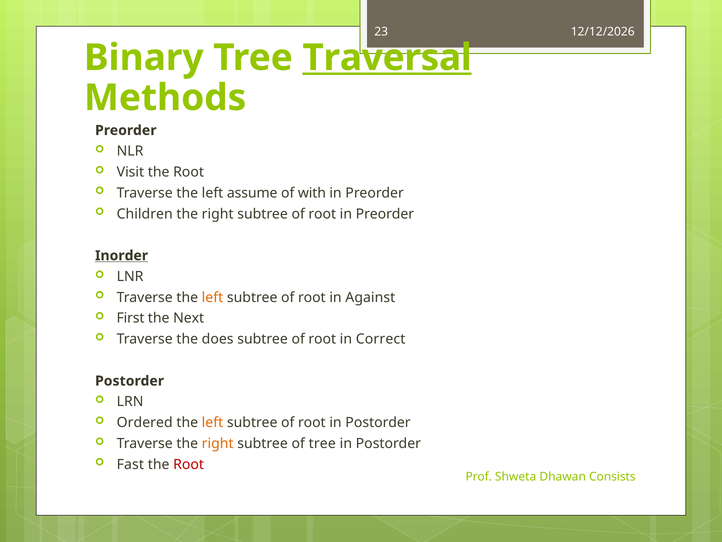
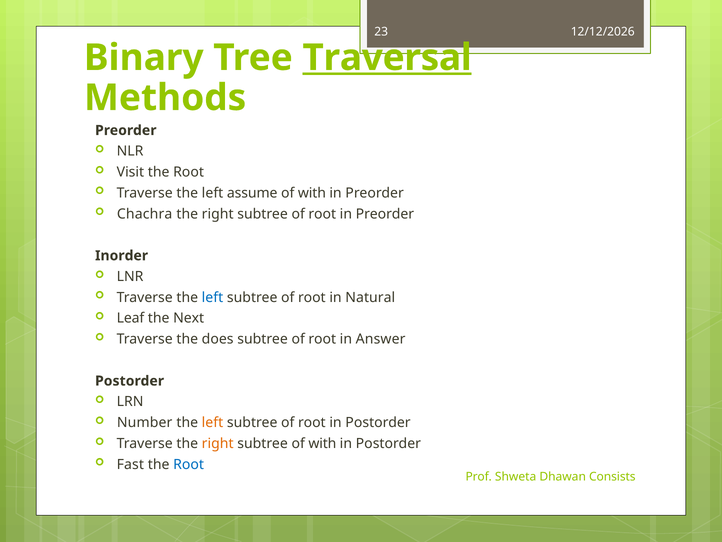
Children: Children -> Chachra
Inorder underline: present -> none
left at (212, 297) colour: orange -> blue
Against: Against -> Natural
First: First -> Leaf
Correct: Correct -> Answer
Ordered: Ordered -> Number
subtree of tree: tree -> with
Root at (189, 464) colour: red -> blue
